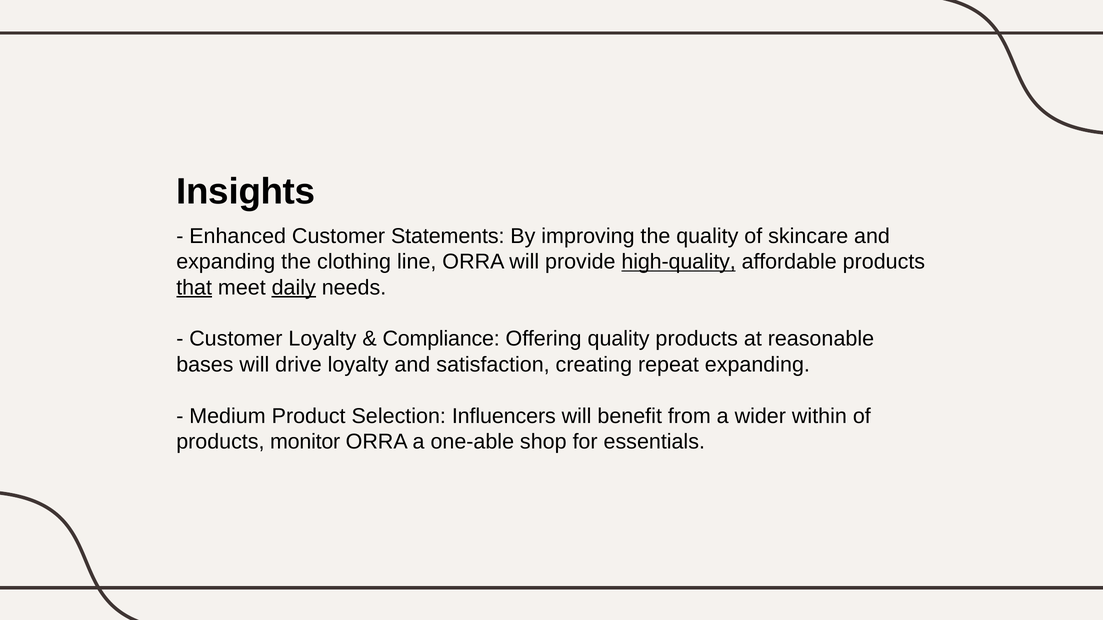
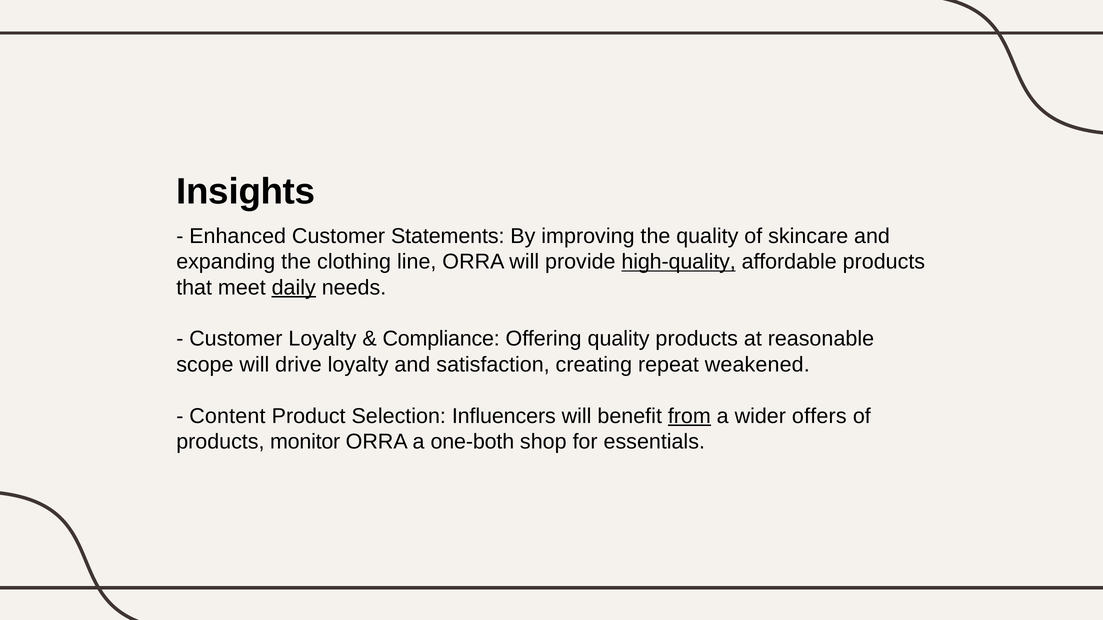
that underline: present -> none
bases: bases -> scope
repeat expanding: expanding -> weakened
Medium: Medium -> Content
from underline: none -> present
within: within -> offers
one-able: one-able -> one-both
